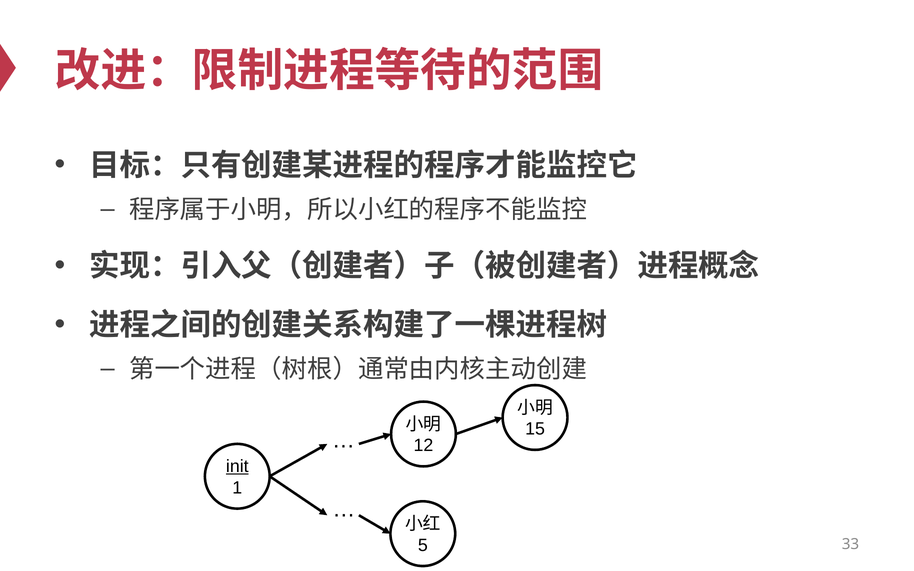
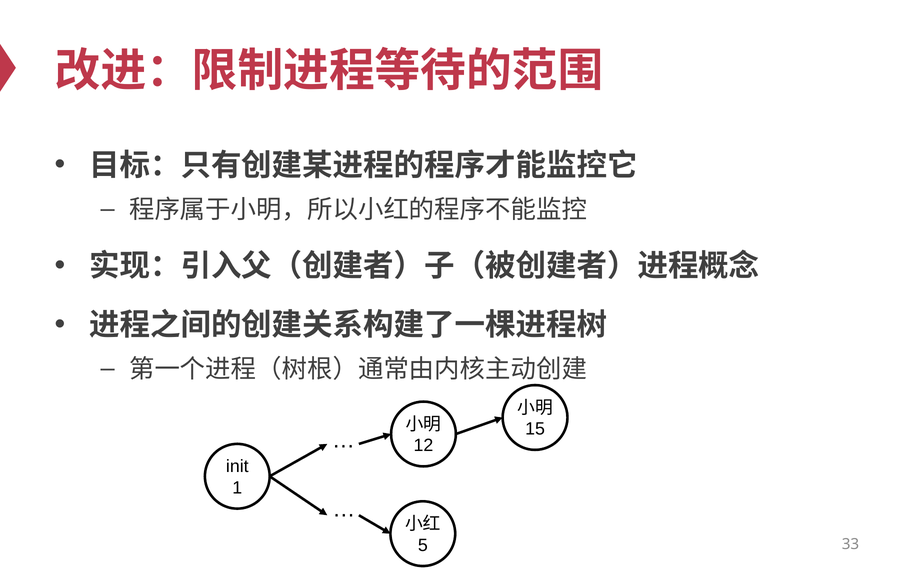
init underline: present -> none
